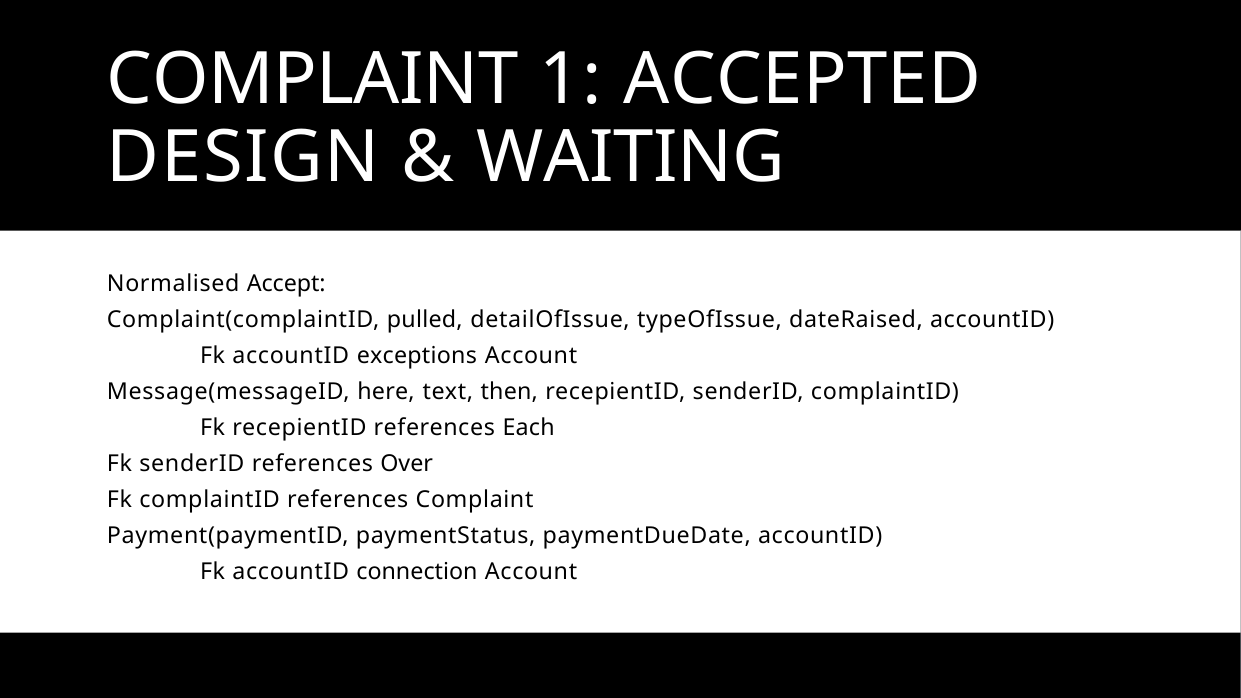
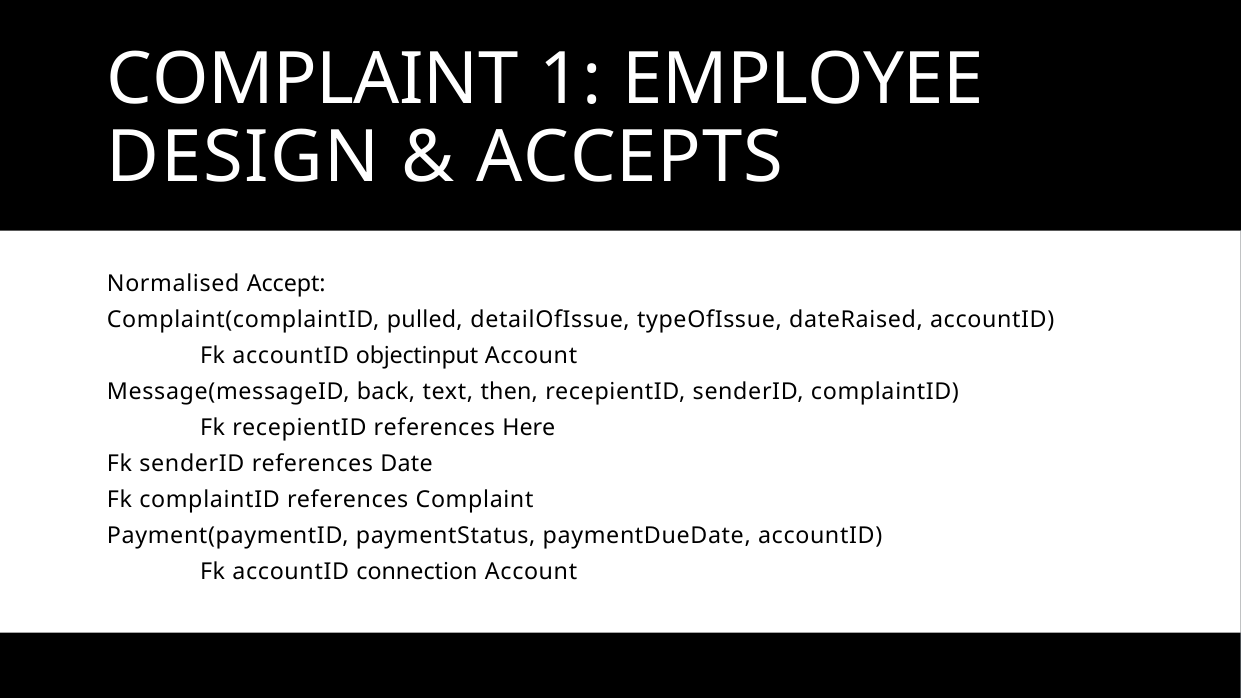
ACCEPTED: ACCEPTED -> EMPLOYEE
WAITING: WAITING -> ACCEPTS
exceptions: exceptions -> objectinput
here: here -> back
Each: Each -> Here
Over: Over -> Date
